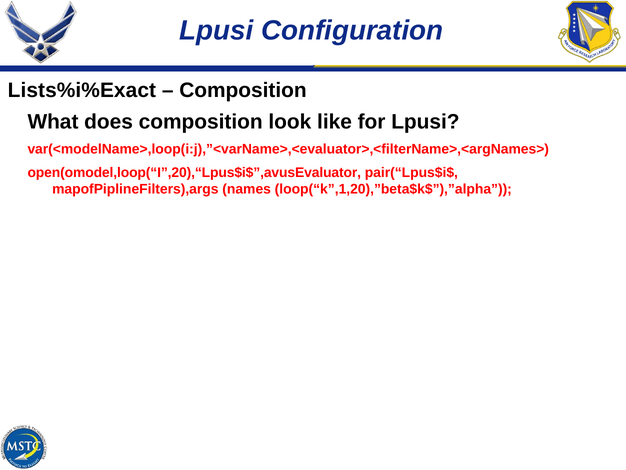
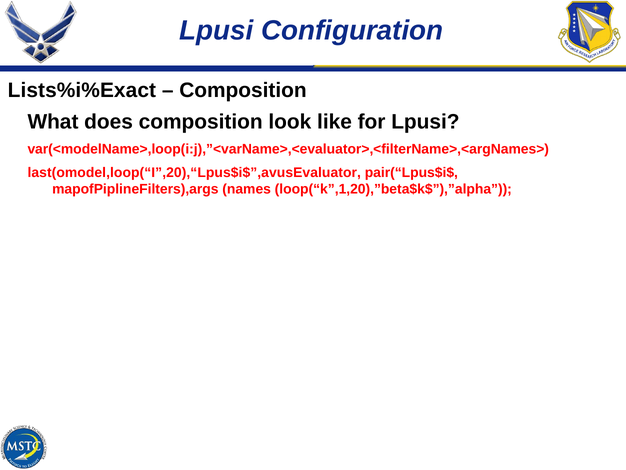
open(omodel,loop(“I”,20),“Lpus$i$”,avusEvaluator: open(omodel,loop(“I”,20),“Lpus$i$”,avusEvaluator -> last(omodel,loop(“I”,20),“Lpus$i$”,avusEvaluator
